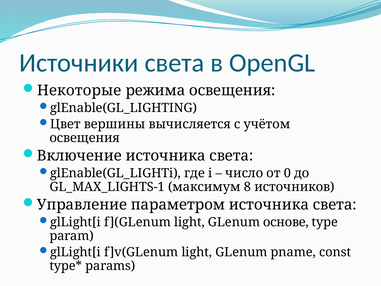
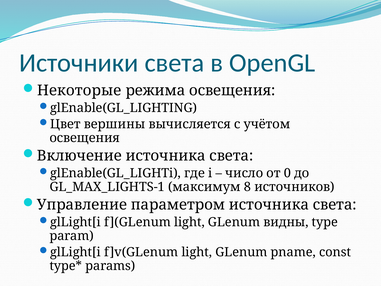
основе: основе -> видны
